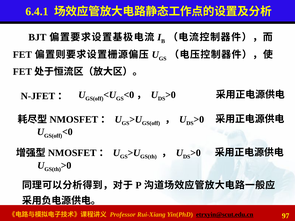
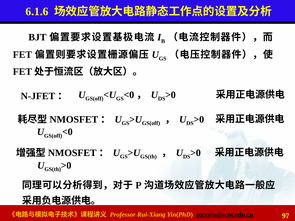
6.4.1: 6.4.1 -> 6.1.6
